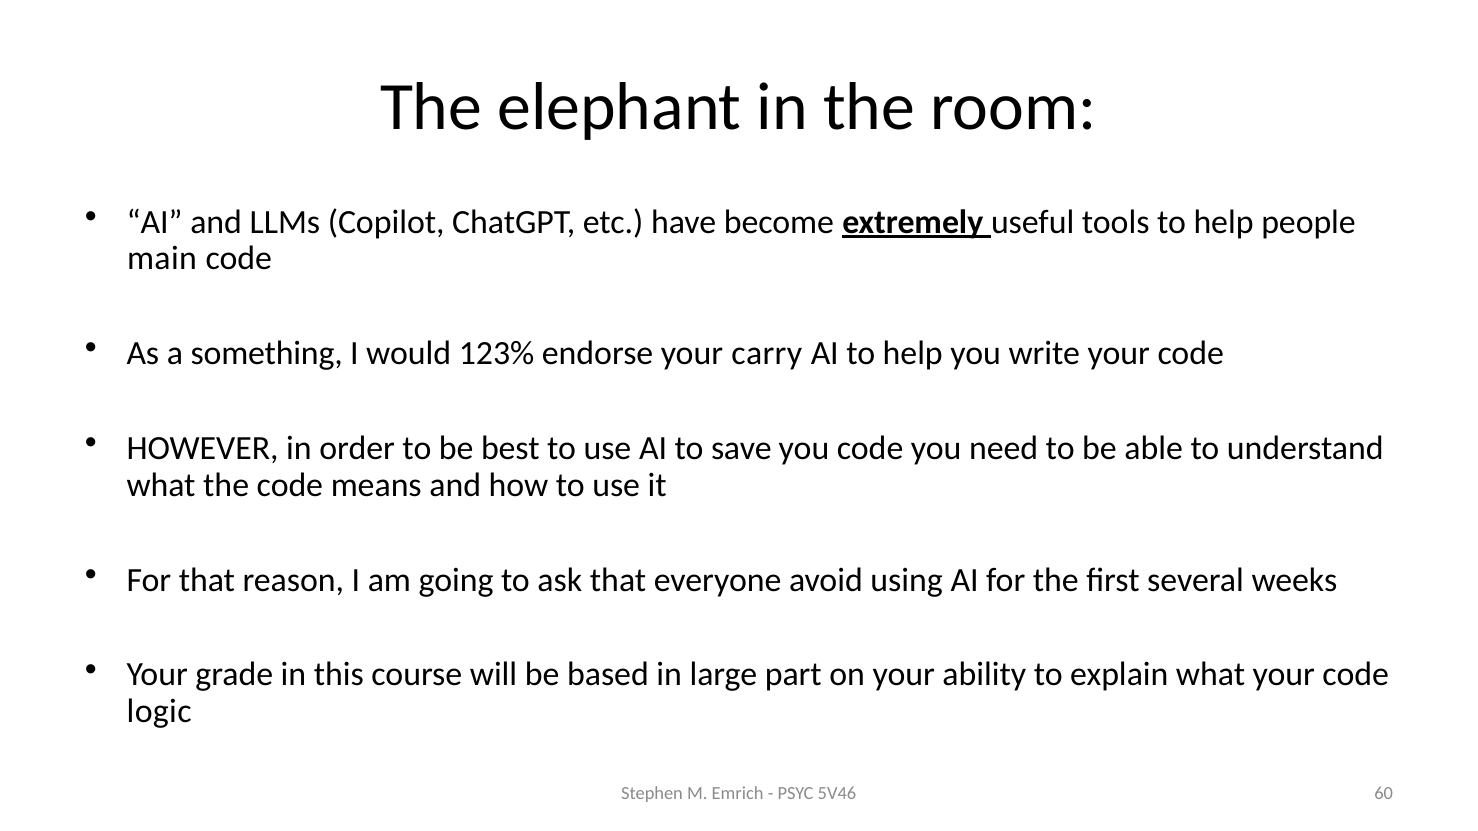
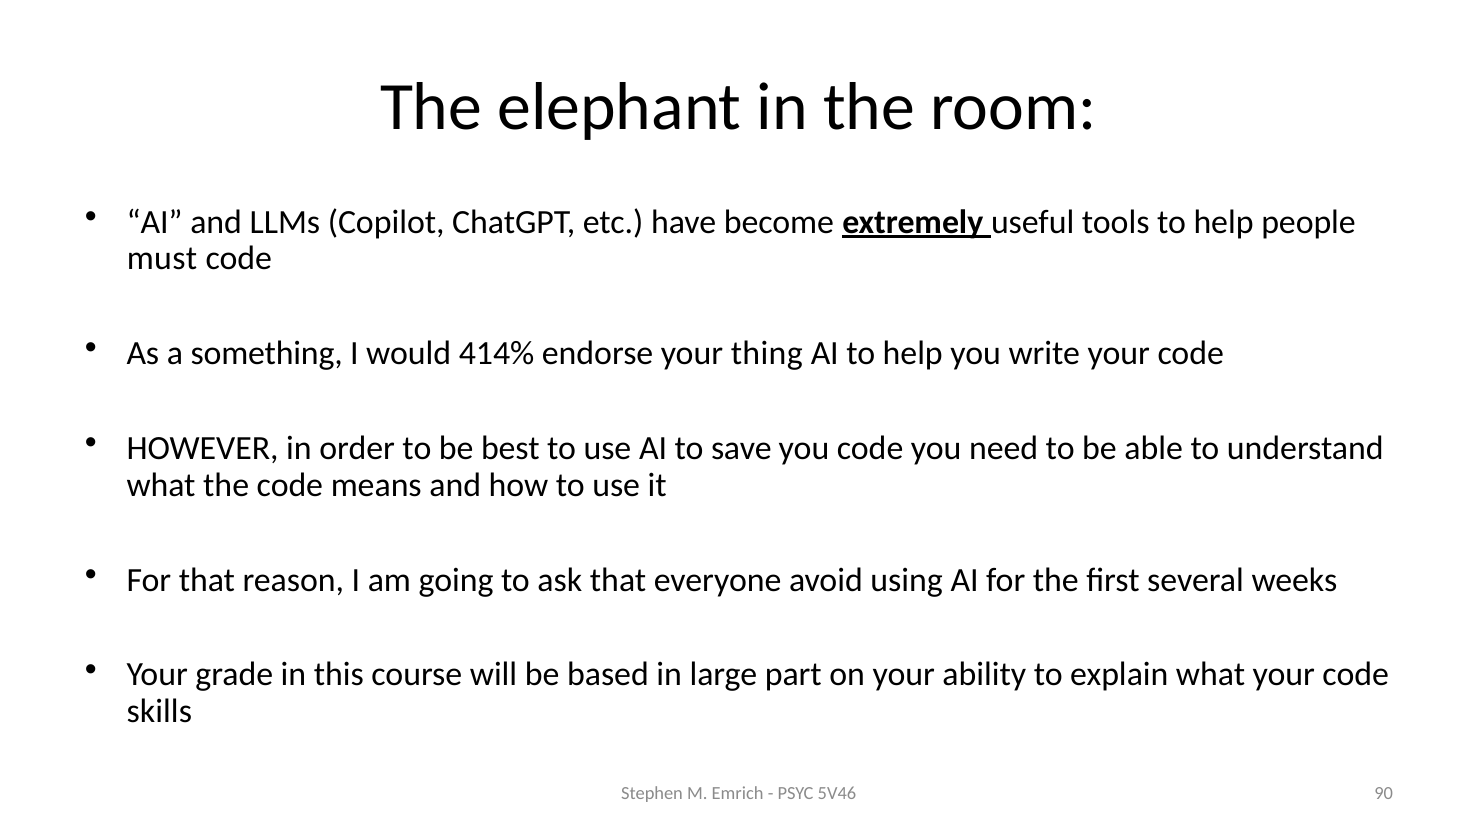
main: main -> must
123%: 123% -> 414%
carry: carry -> thing
logic: logic -> skills
60: 60 -> 90
